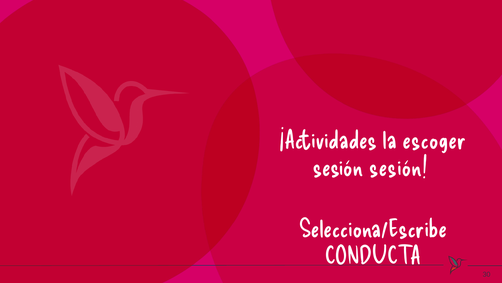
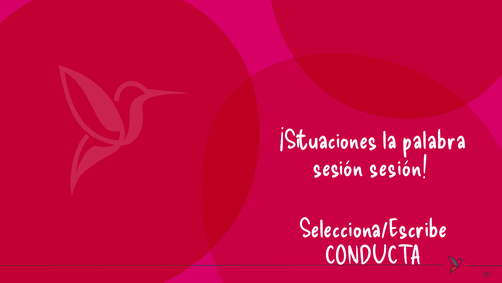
¡Actividades: ¡Actividades -> ¡Situaciones
escoger: escoger -> palabra
